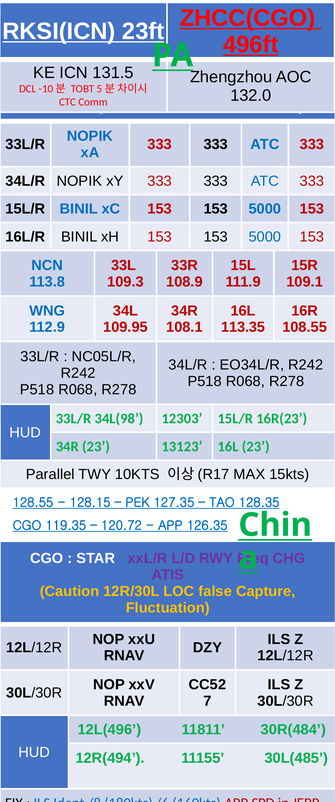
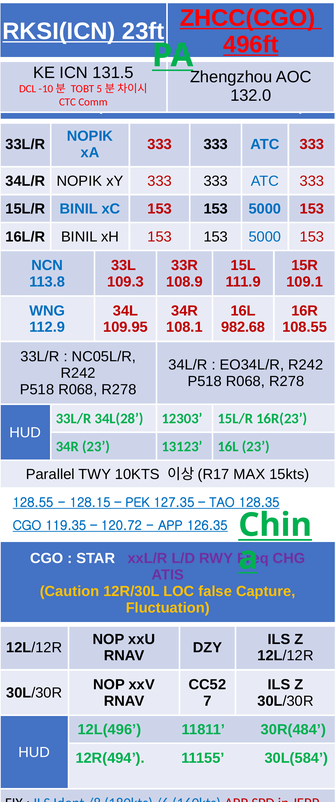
113.35: 113.35 -> 982.68
34L(98: 34L(98 -> 34L(28
30L(485: 30L(485 -> 30L(584
